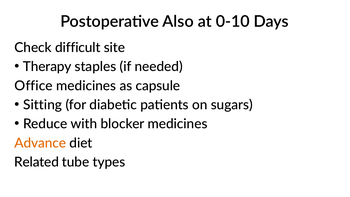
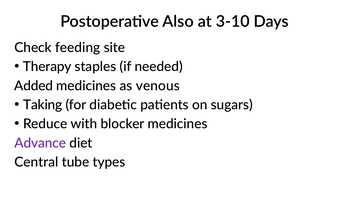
0-10: 0-10 -> 3-10
difficult: difficult -> feeding
Office: Office -> Added
capsule: capsule -> venous
Sitting: Sitting -> Taking
Advance colour: orange -> purple
Related: Related -> Central
